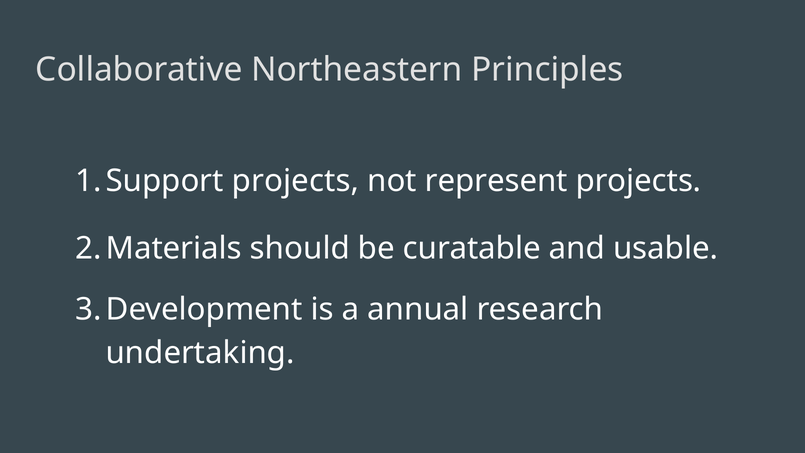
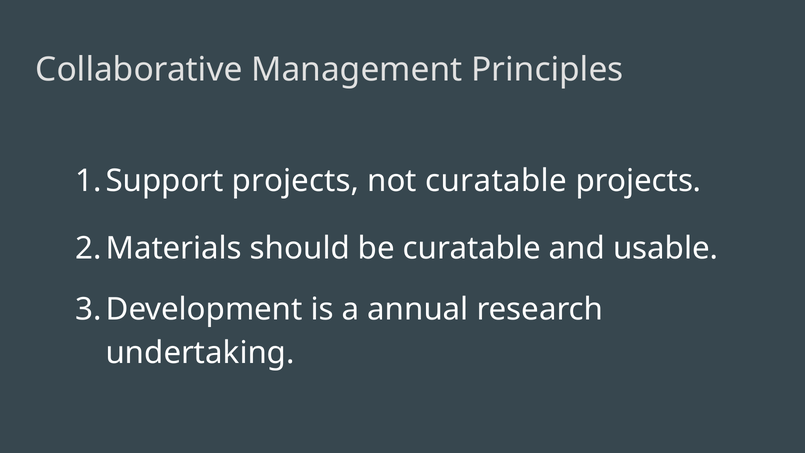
Northeastern: Northeastern -> Management
not represent: represent -> curatable
